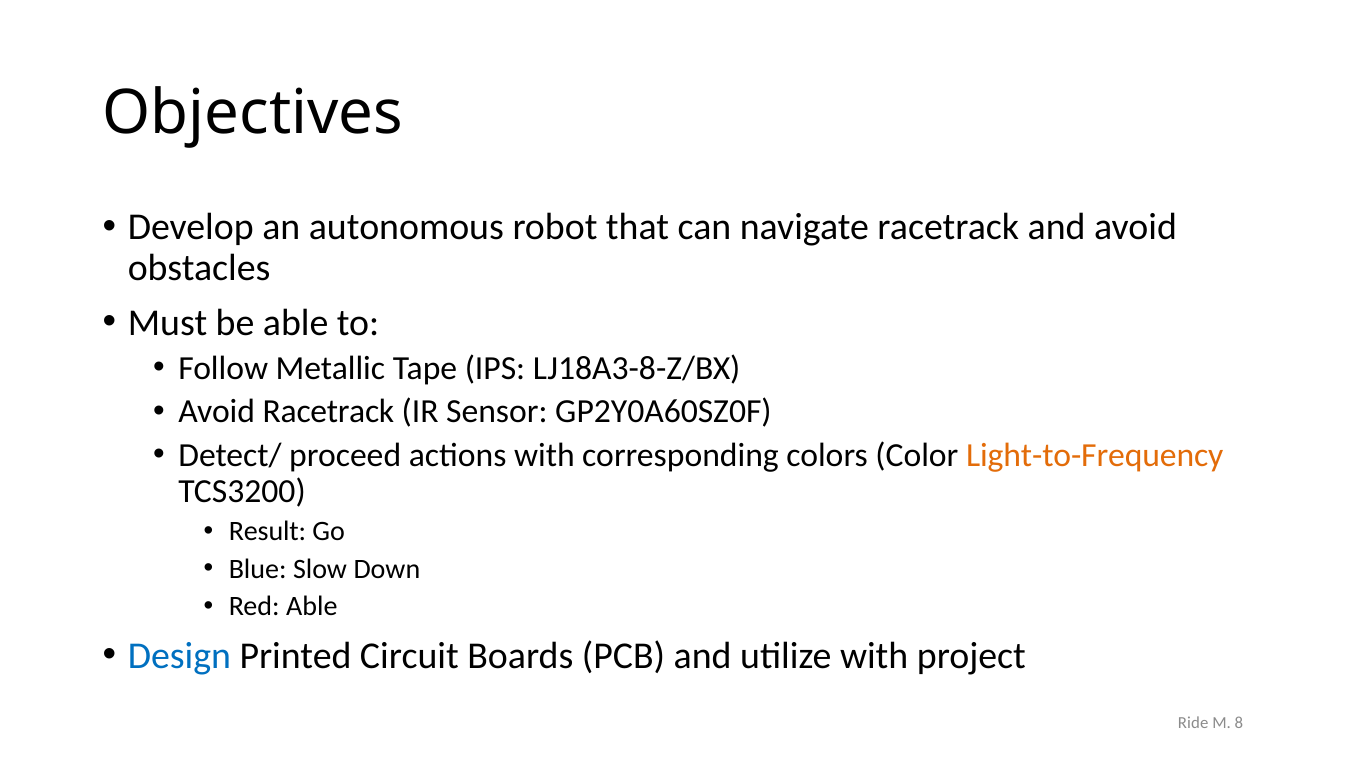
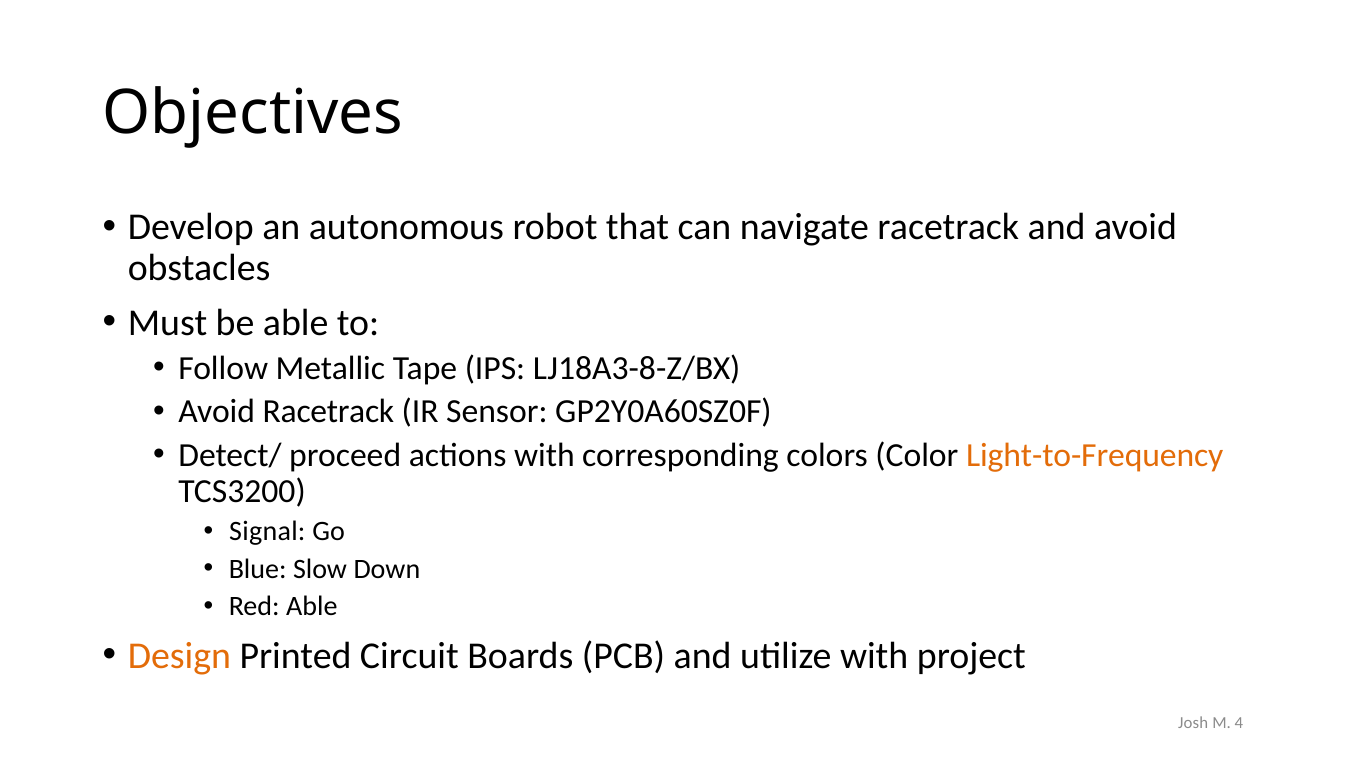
Result: Result -> Signal
Design colour: blue -> orange
Ride: Ride -> Josh
8: 8 -> 4
